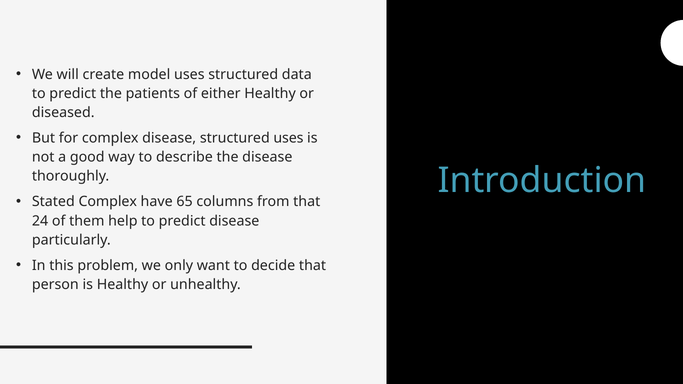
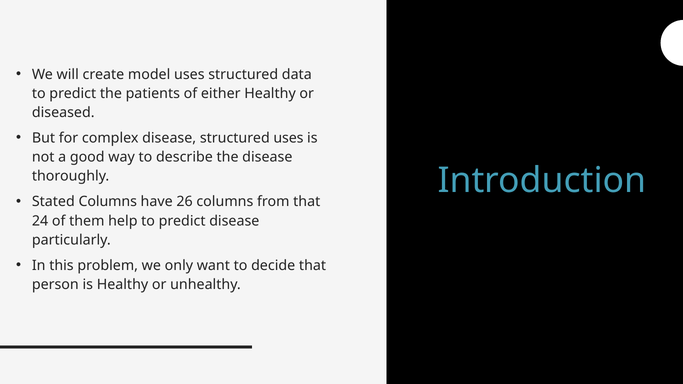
Stated Complex: Complex -> Columns
65: 65 -> 26
